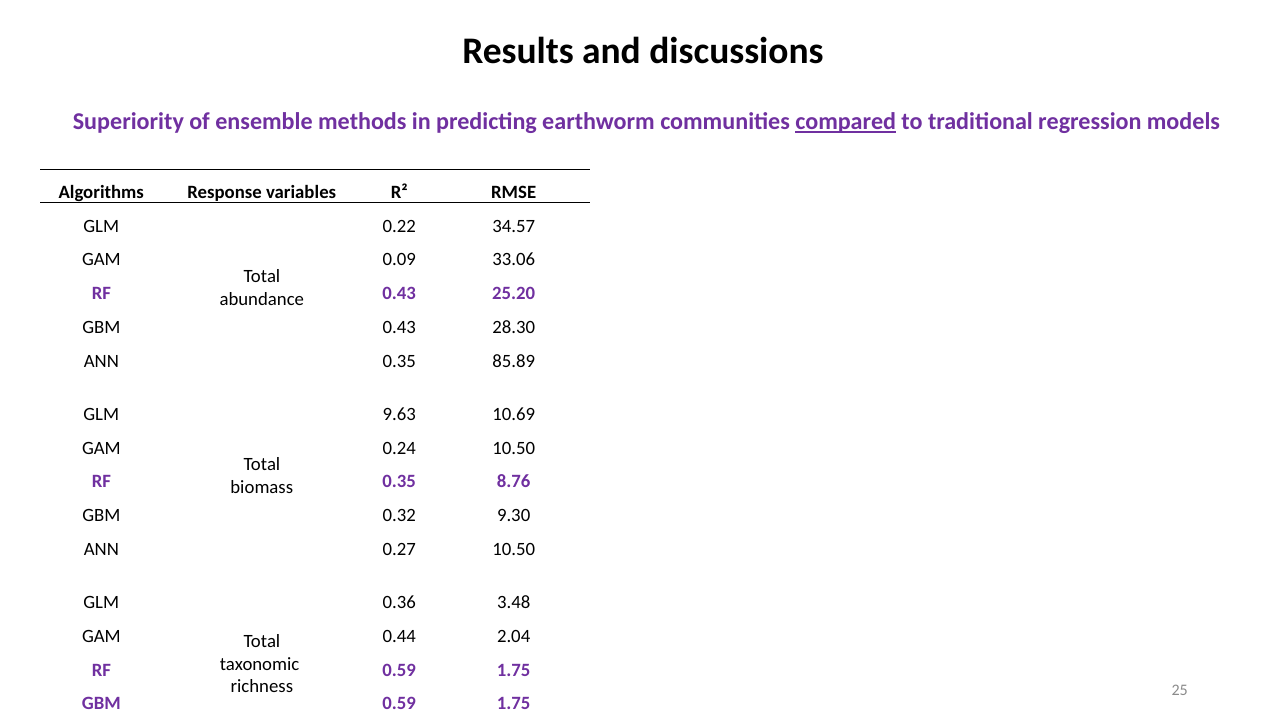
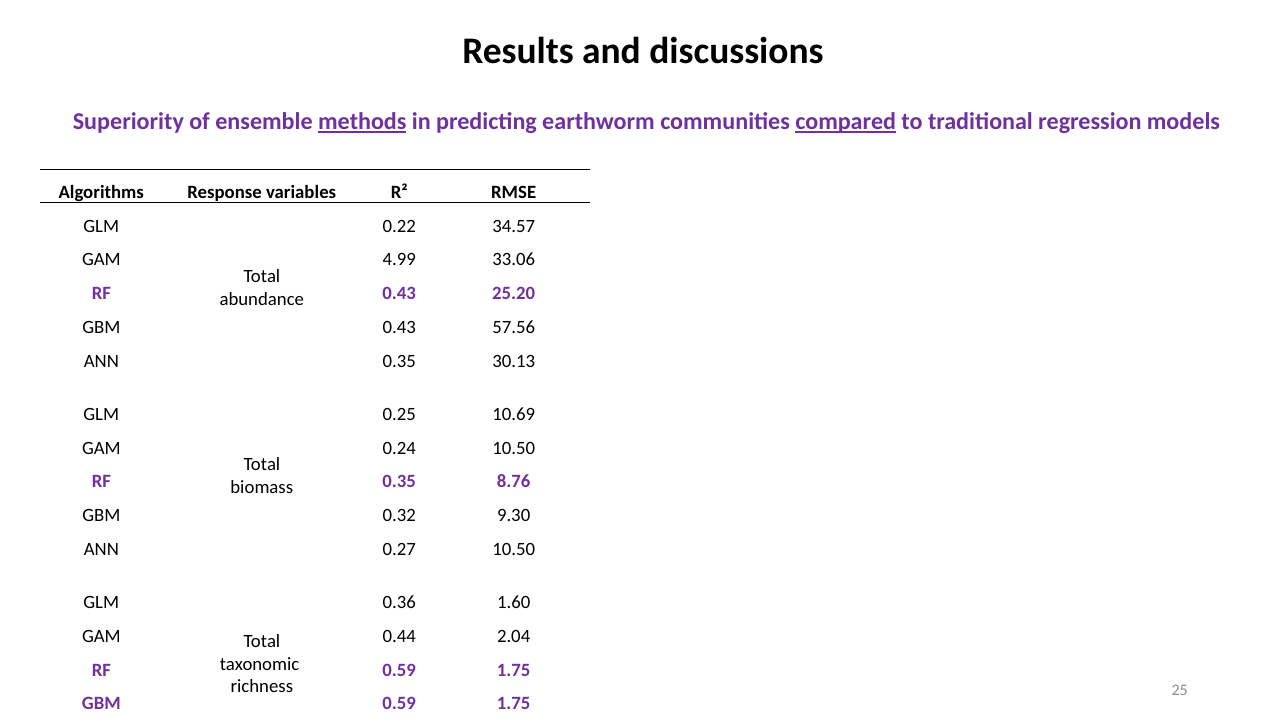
methods underline: none -> present
0.09: 0.09 -> 4.99
28.30: 28.30 -> 57.56
85.89: 85.89 -> 30.13
9.63: 9.63 -> 0.25
3.48: 3.48 -> 1.60
